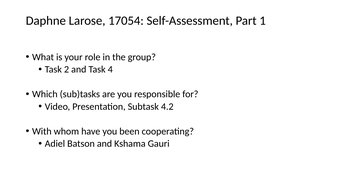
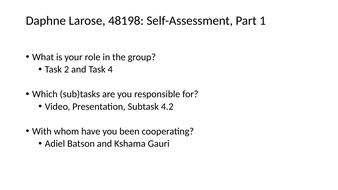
17054: 17054 -> 48198
